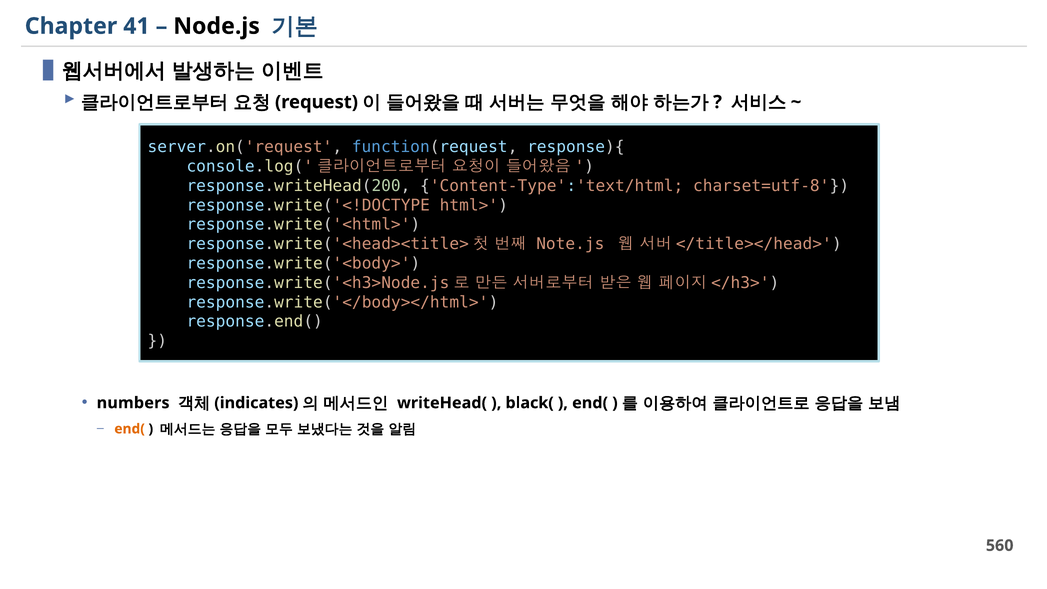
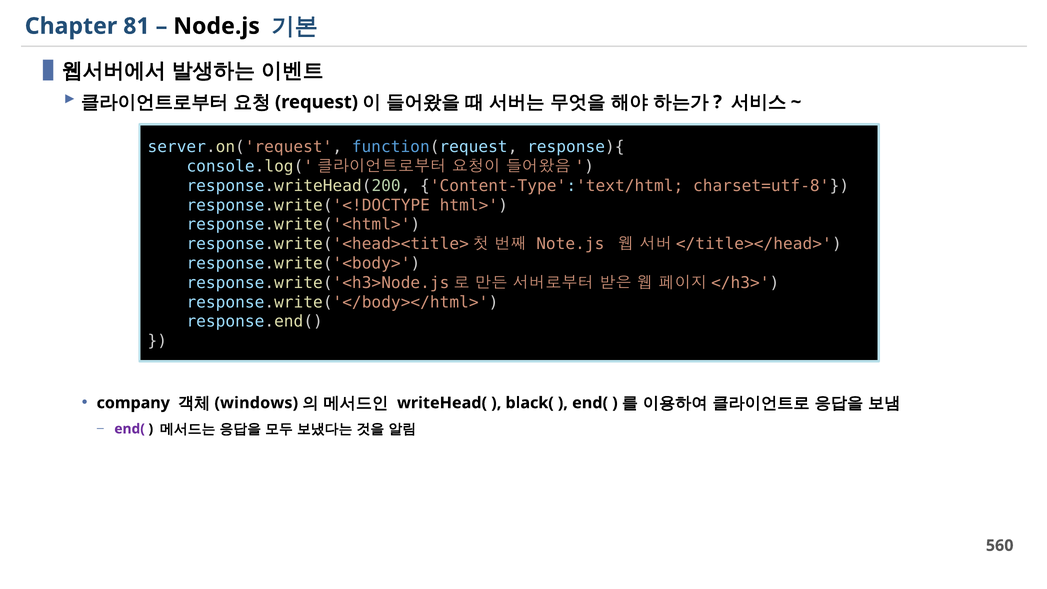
41: 41 -> 81
numbers: numbers -> company
indicates: indicates -> windows
end( at (130, 429) colour: orange -> purple
